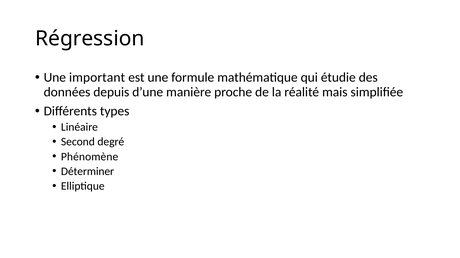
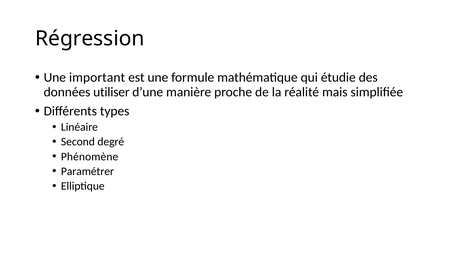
depuis: depuis -> utiliser
Déterminer: Déterminer -> Paramétrer
